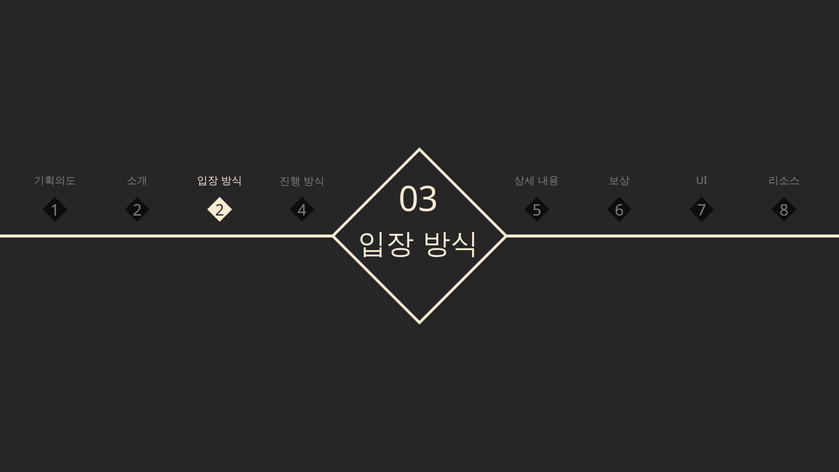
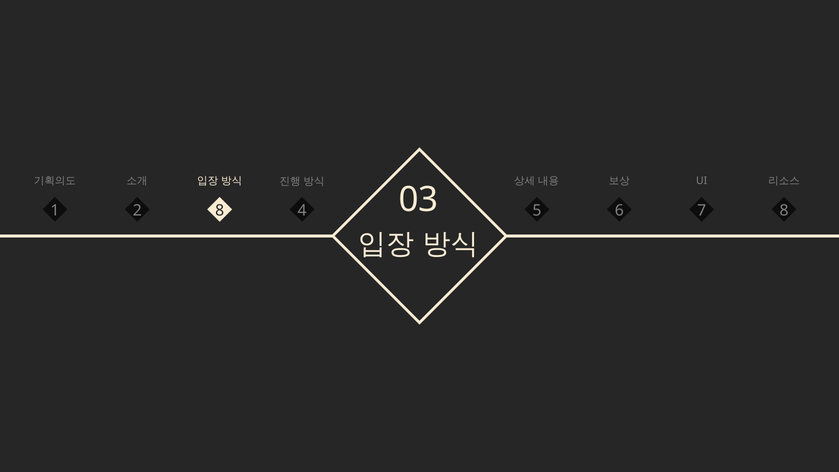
2 2: 2 -> 8
